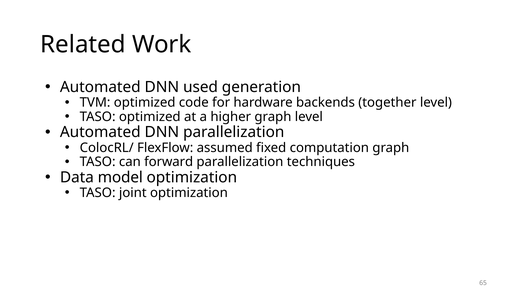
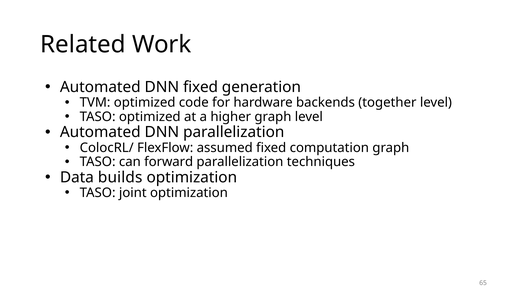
DNN used: used -> fixed
model: model -> builds
